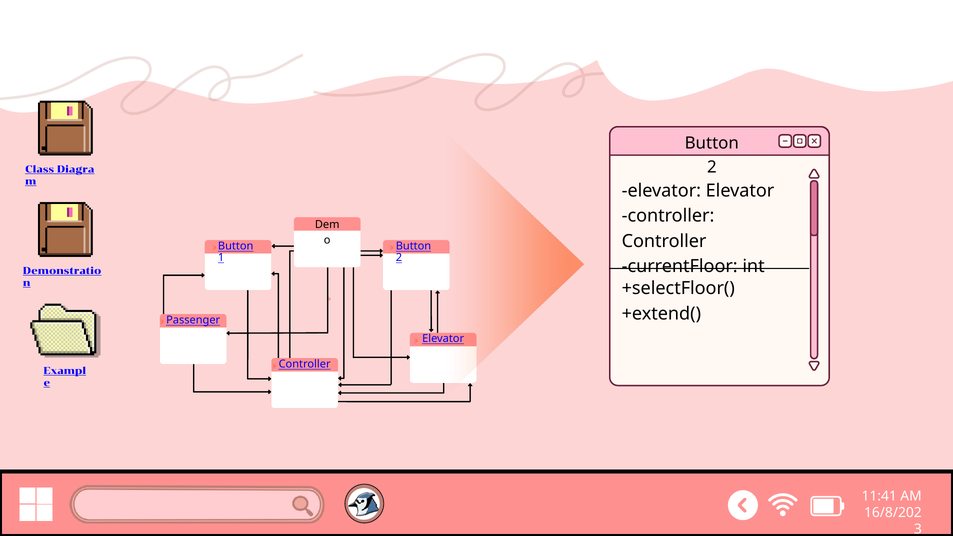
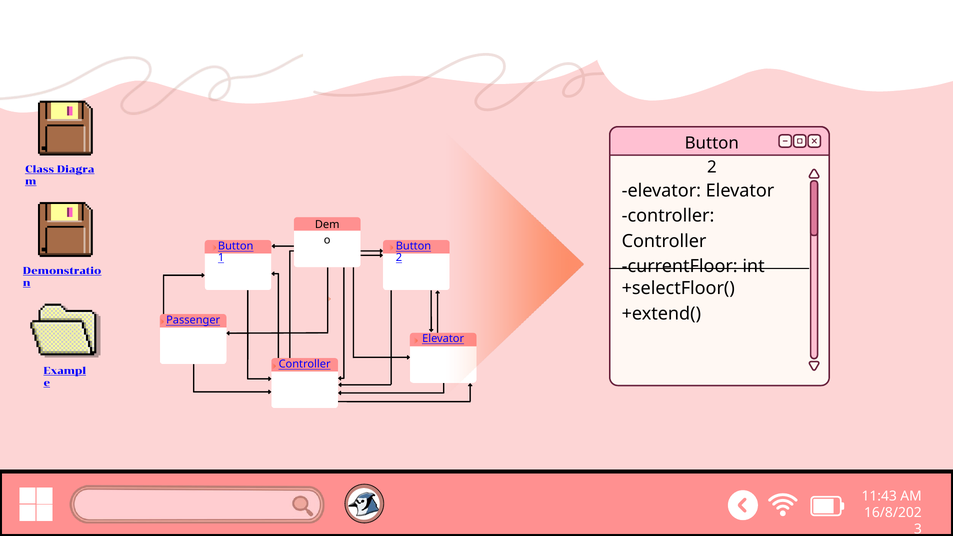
11:41: 11:41 -> 11:43
